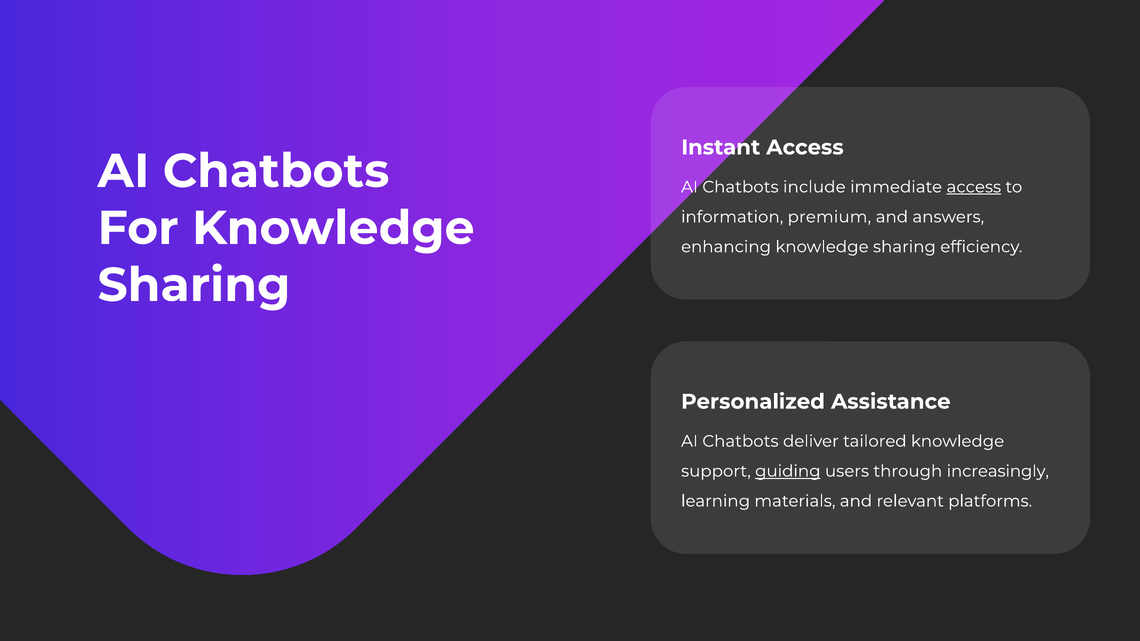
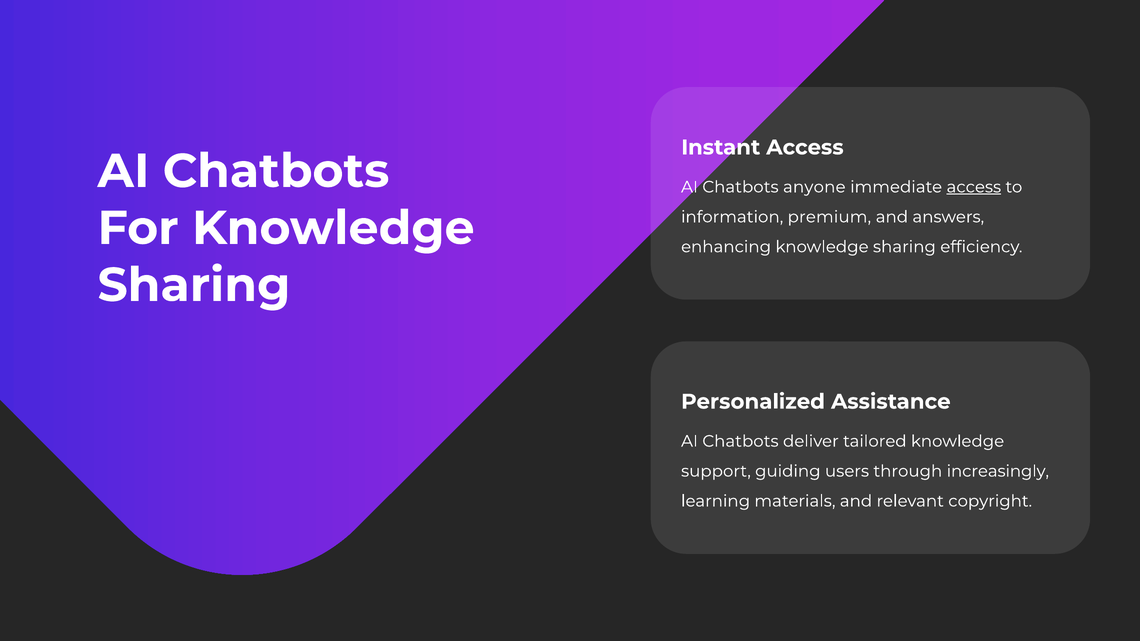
include: include -> anyone
guiding underline: present -> none
platforms: platforms -> copyright
